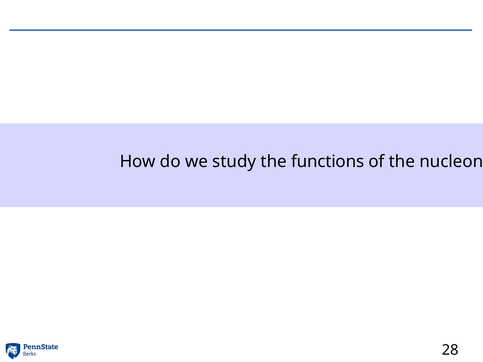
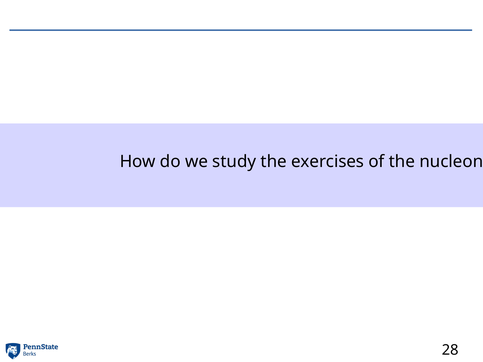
functions: functions -> exercises
